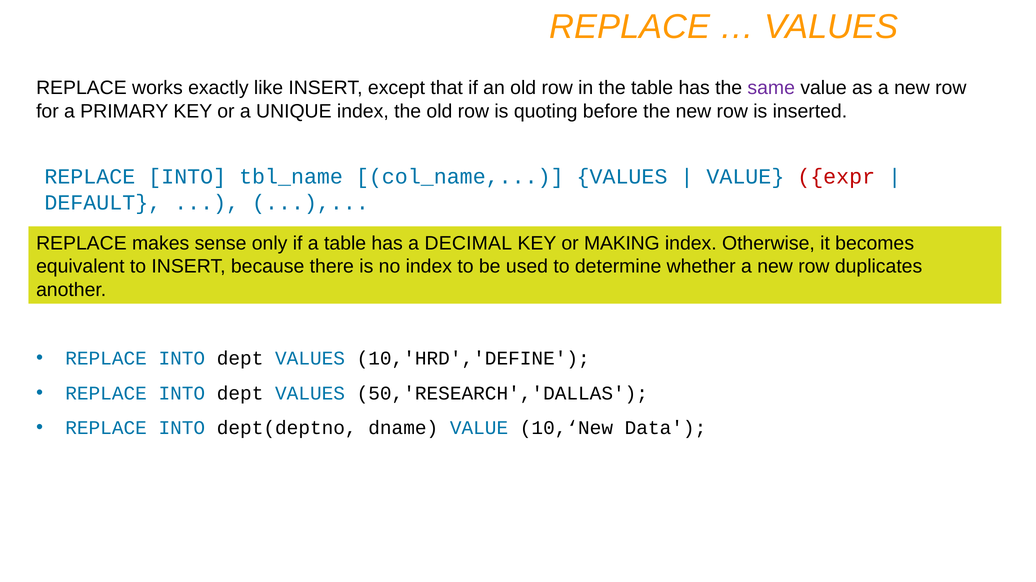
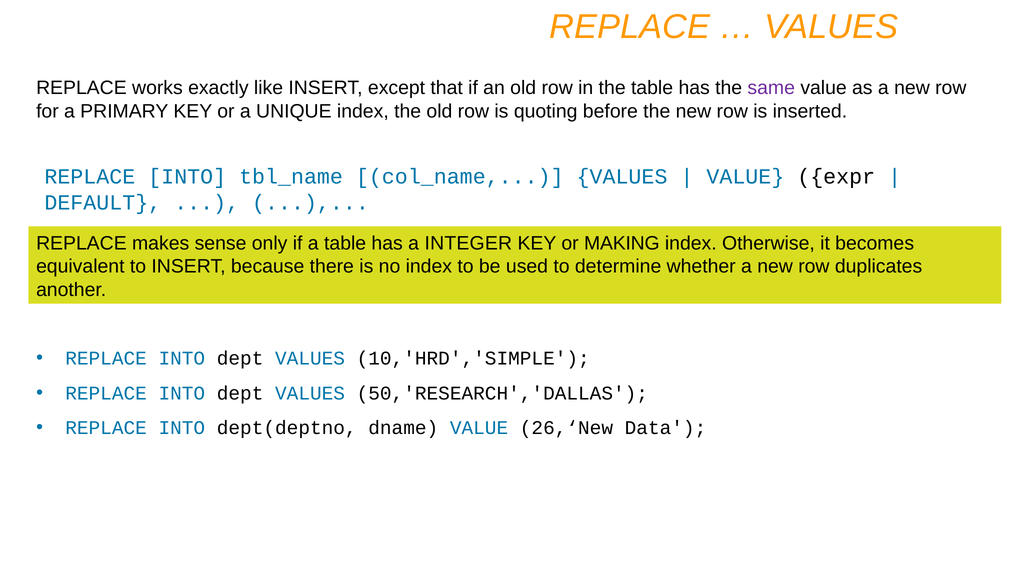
expr colour: red -> black
DECIMAL: DECIMAL -> INTEGER
10,'HRD','DEFINE: 10,'HRD','DEFINE -> 10,'HRD','SIMPLE
10,‘New: 10,‘New -> 26,‘New
